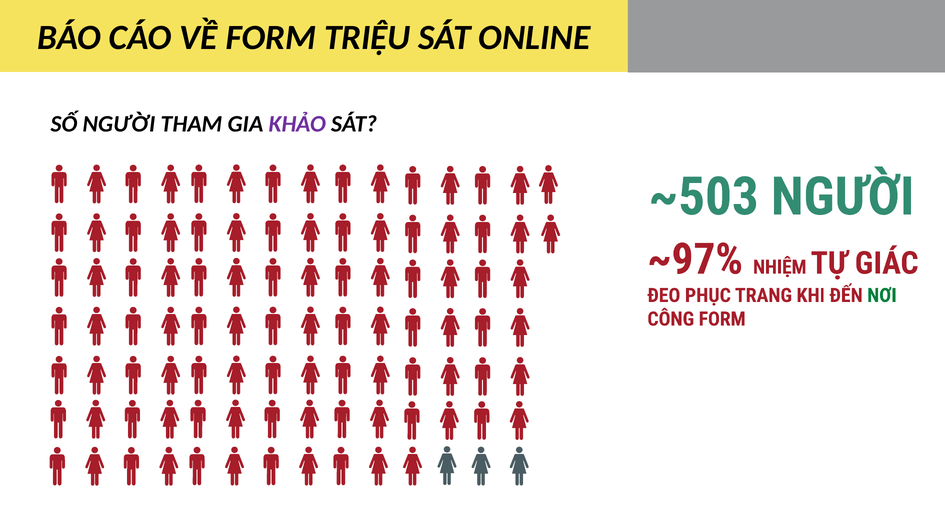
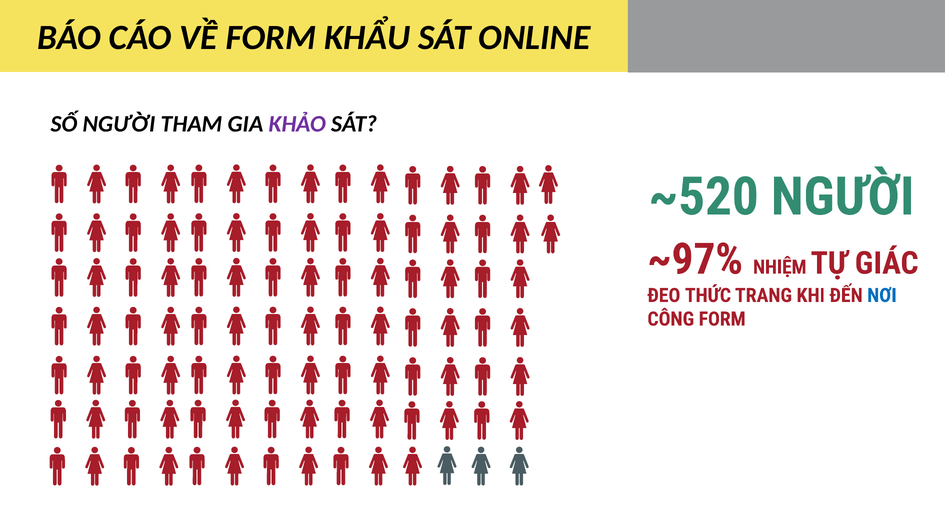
TRIỆU: TRIỆU -> KHẨU
~503: ~503 -> ~520
PHỤC: PHỤC -> THỨC
NƠI colour: green -> blue
